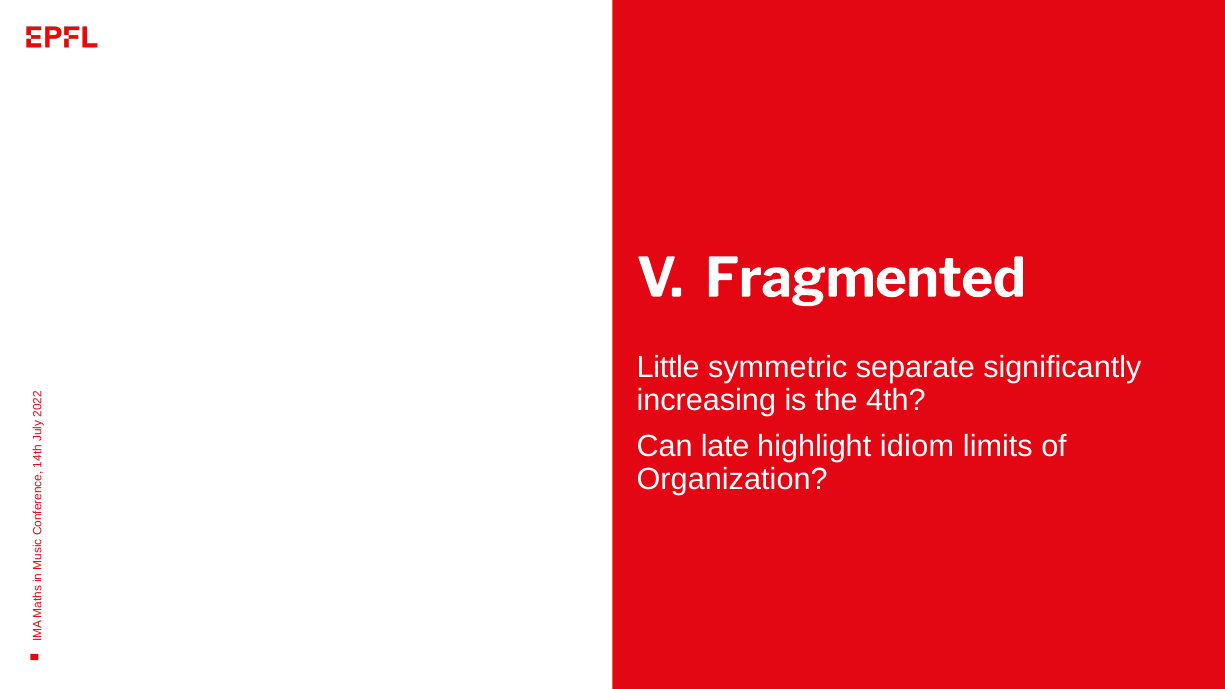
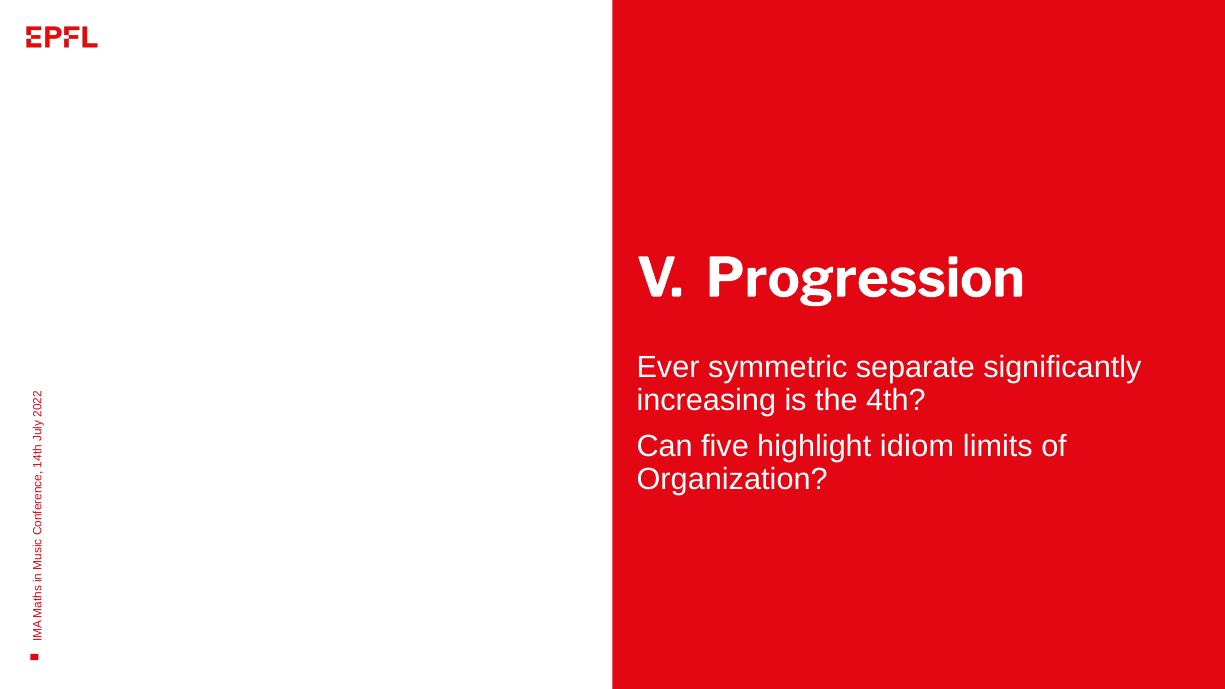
Fragmented: Fragmented -> Progression
Little: Little -> Ever
late: late -> five
